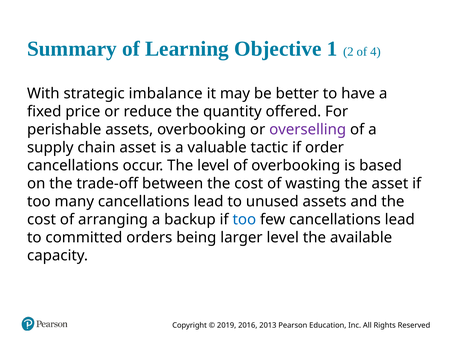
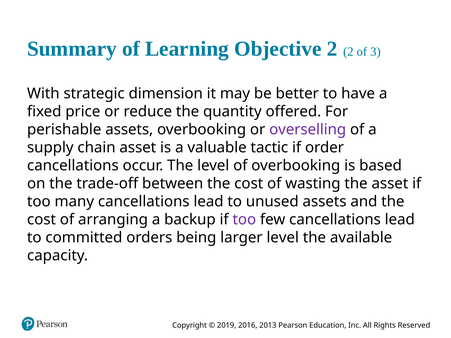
Objective 1: 1 -> 2
4: 4 -> 3
imbalance: imbalance -> dimension
too at (244, 220) colour: blue -> purple
